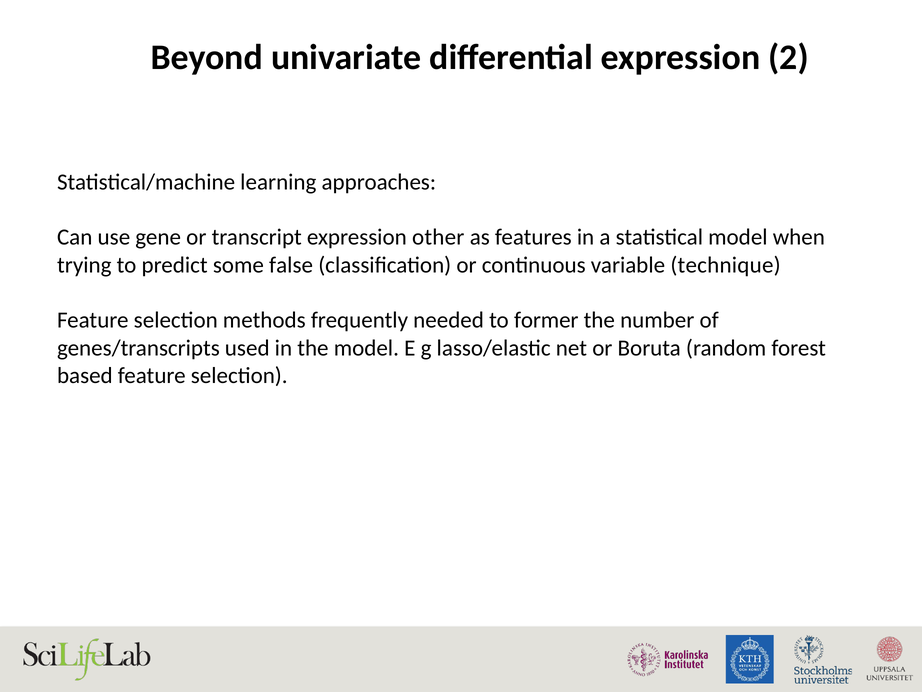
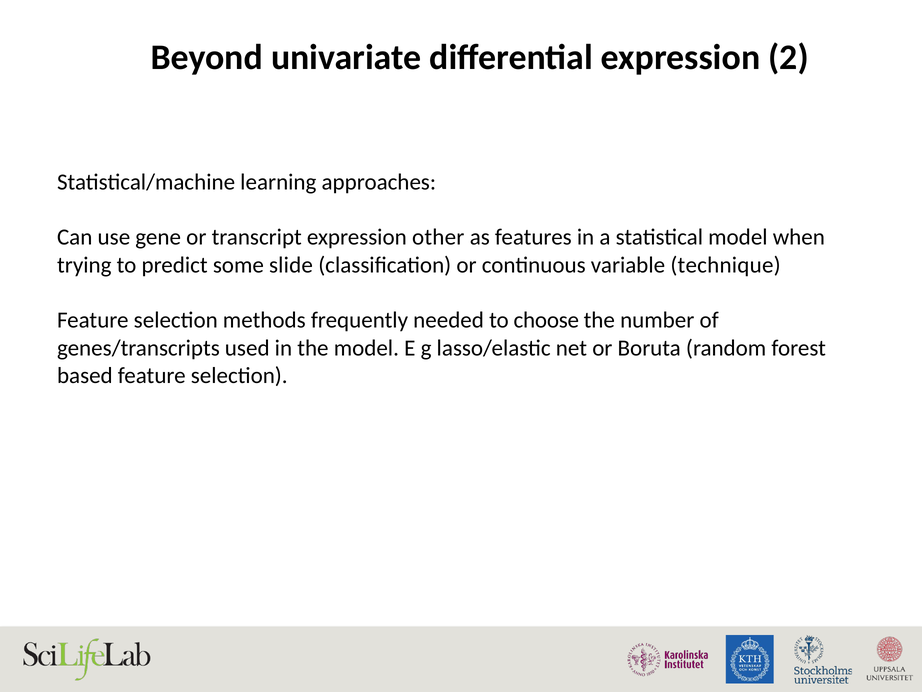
false: false -> slide
former: former -> choose
